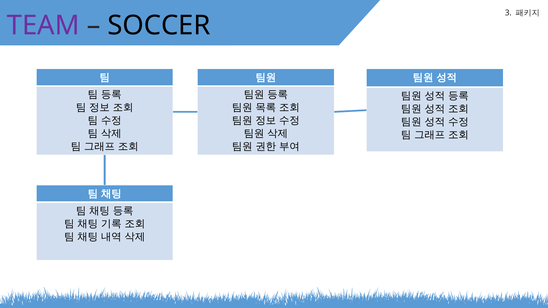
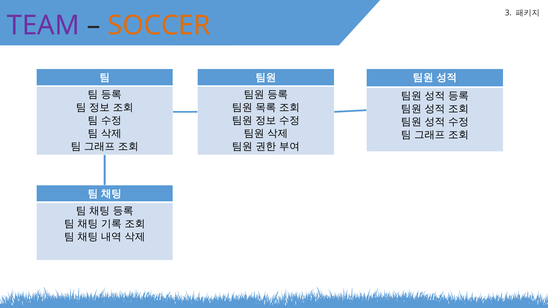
SOCCER colour: black -> orange
